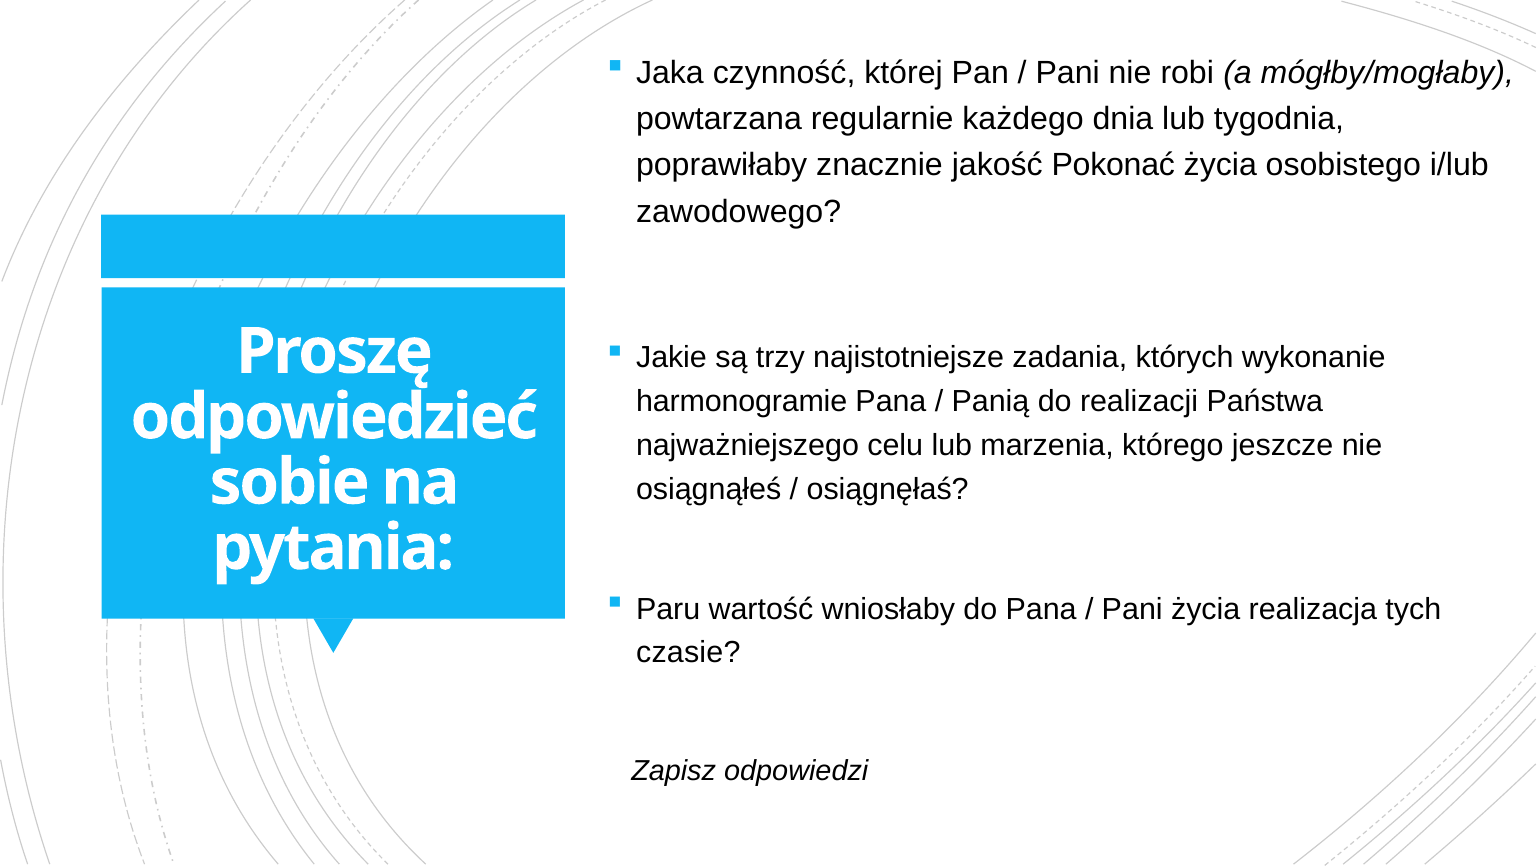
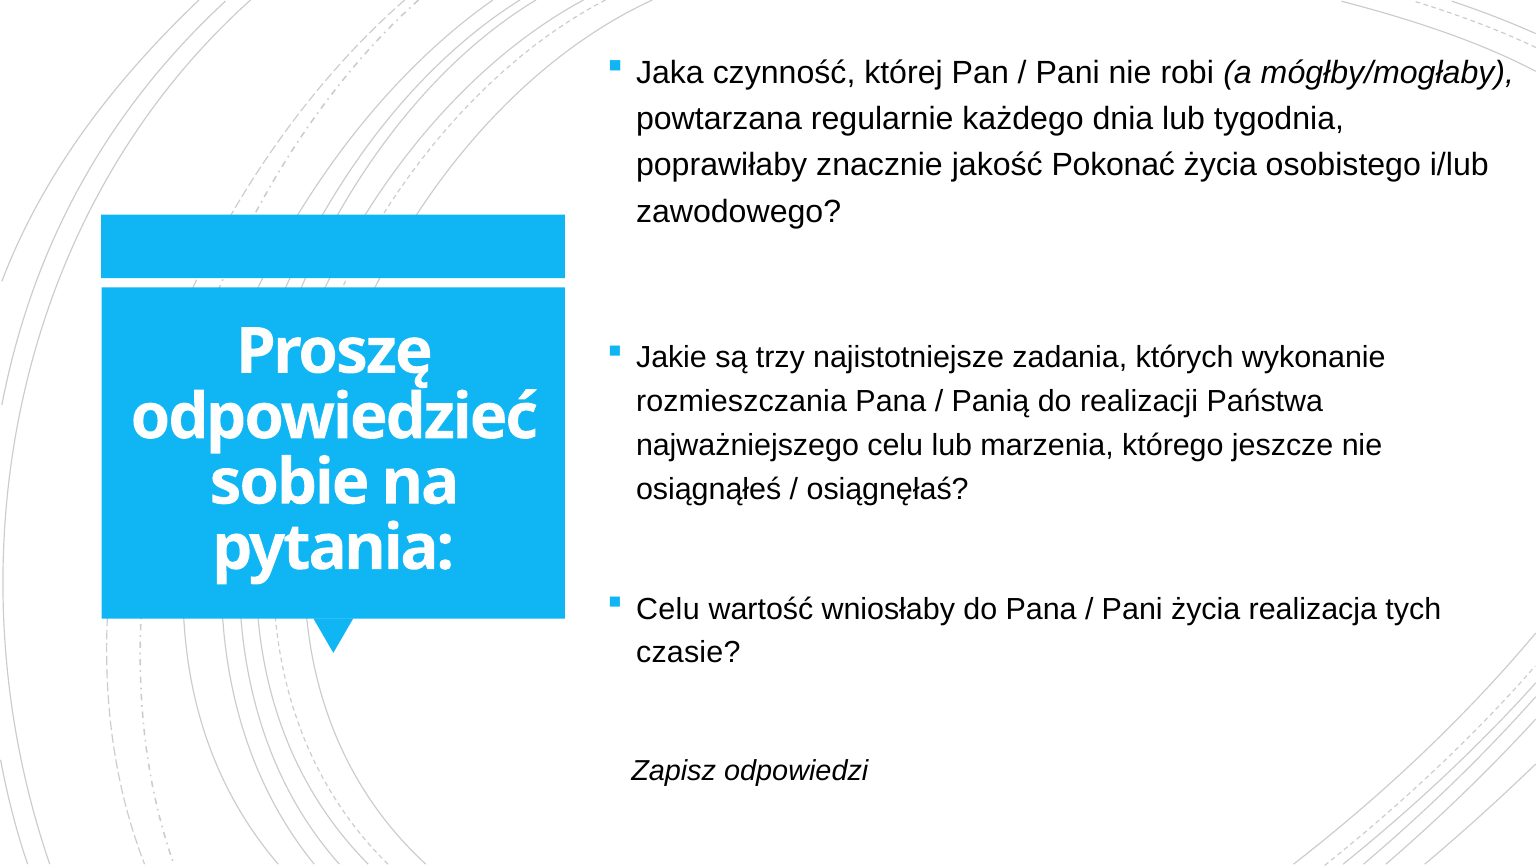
harmonogramie: harmonogramie -> rozmieszczania
Paru at (668, 609): Paru -> Celu
